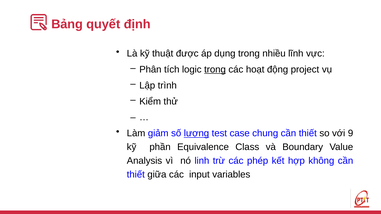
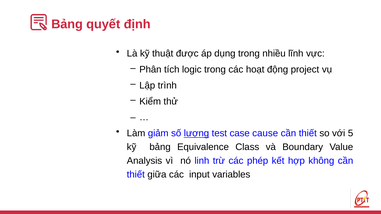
trong at (215, 70) underline: present -> none
chung: chung -> cause
9: 9 -> 5
kỹ phần: phần -> bảng
